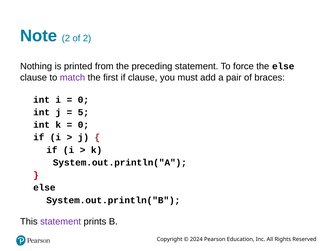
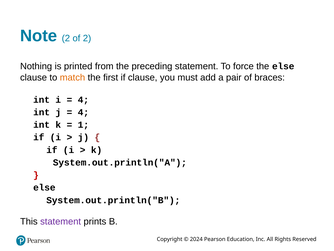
match colour: purple -> orange
0 at (83, 100): 0 -> 4
5 at (83, 112): 5 -> 4
0 at (83, 125): 0 -> 1
